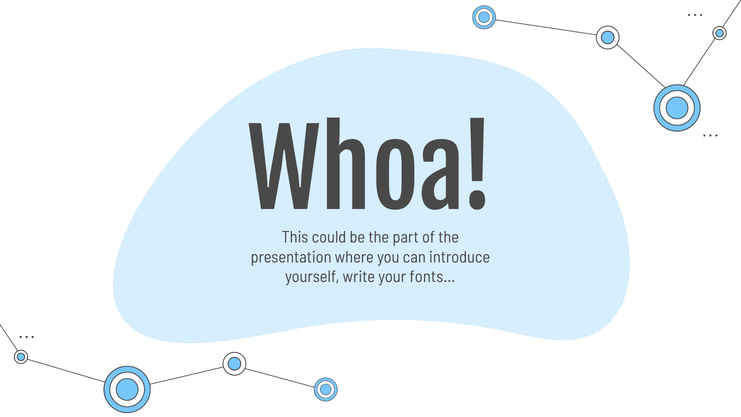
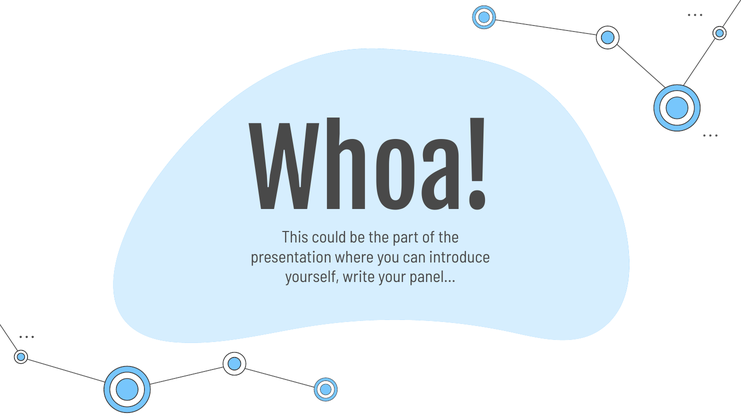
fonts…: fonts… -> panel…
